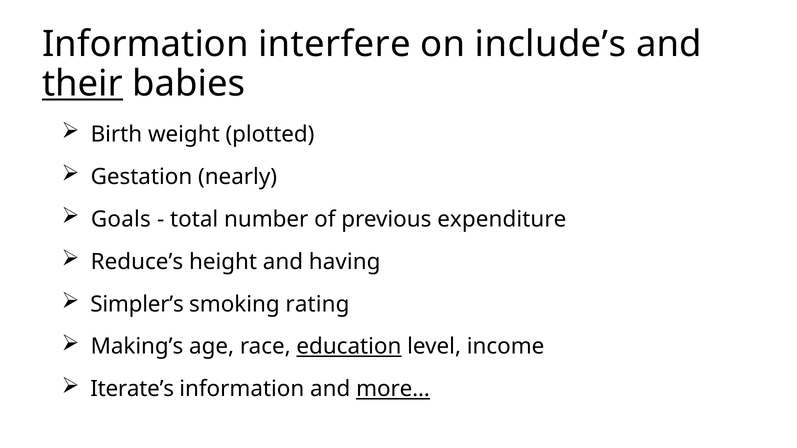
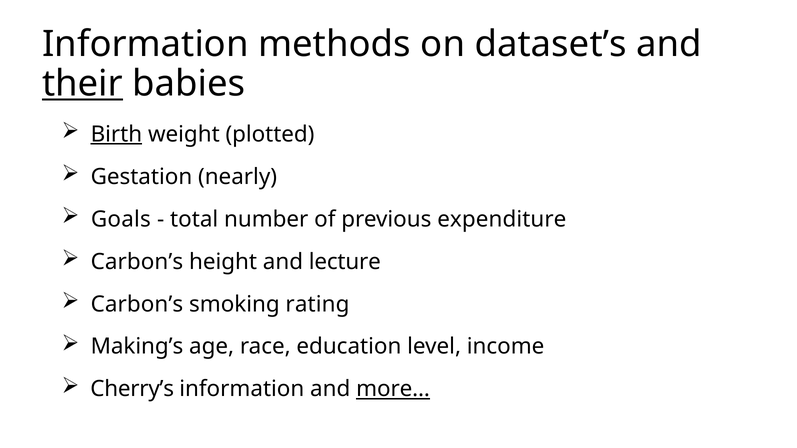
interfere: interfere -> methods
include’s: include’s -> dataset’s
Birth underline: none -> present
Reduce’s at (137, 262): Reduce’s -> Carbon’s
having: having -> lecture
Simpler’s at (137, 304): Simpler’s -> Carbon’s
education underline: present -> none
Iterate’s: Iterate’s -> Cherry’s
